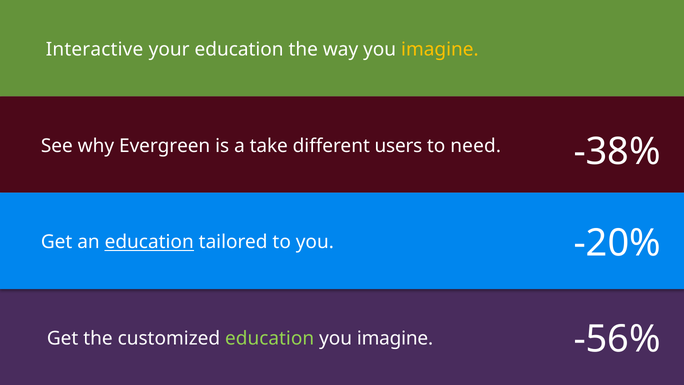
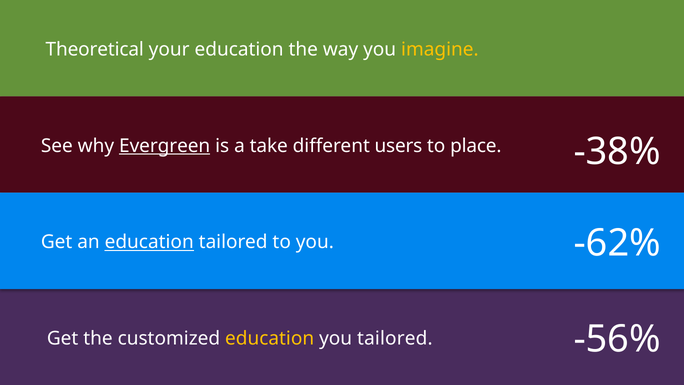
Interactive: Interactive -> Theoretical
Evergreen underline: none -> present
need: need -> place
-20%: -20% -> -62%
education at (270, 338) colour: light green -> yellow
imagine at (395, 338): imagine -> tailored
